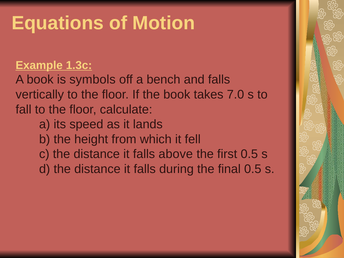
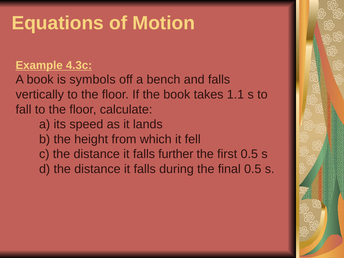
1.3c: 1.3c -> 4.3c
7.0: 7.0 -> 1.1
above: above -> further
